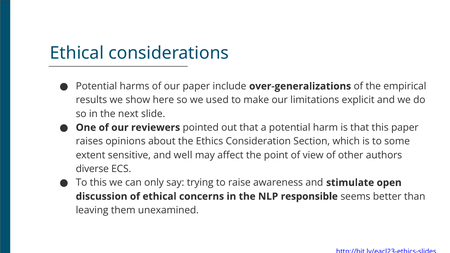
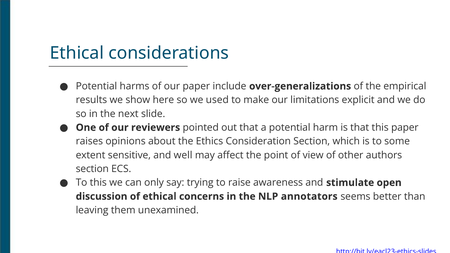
diverse at (92, 169): diverse -> section
responsible: responsible -> annotators
